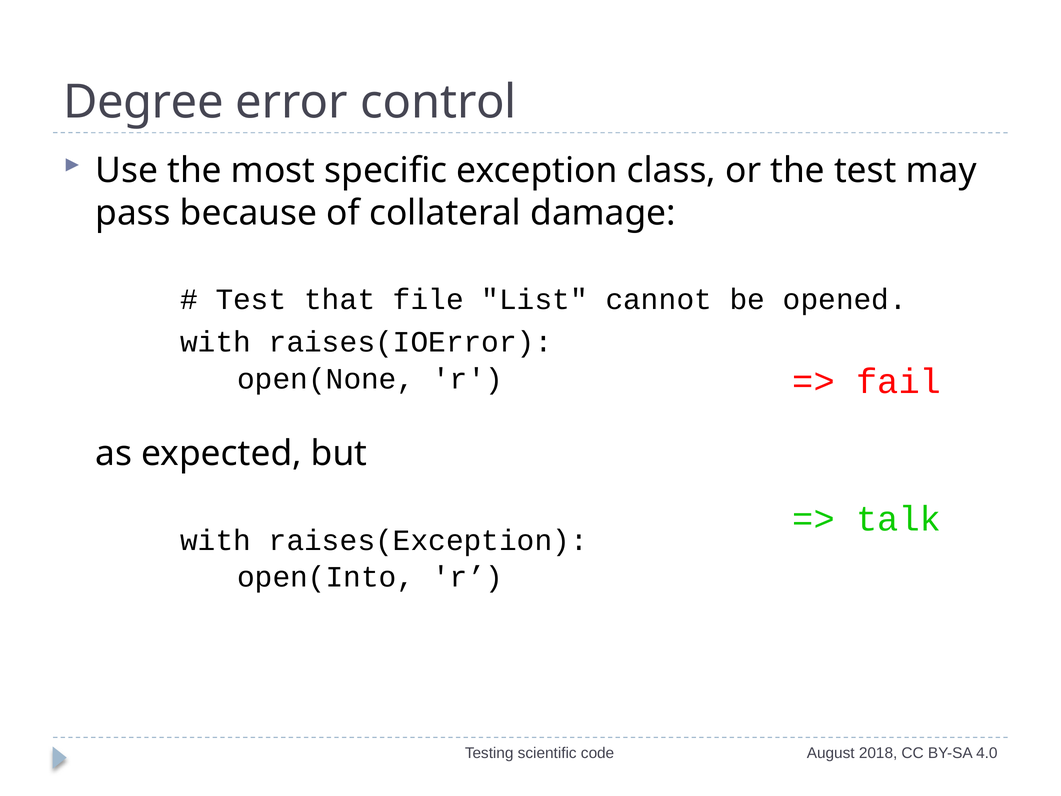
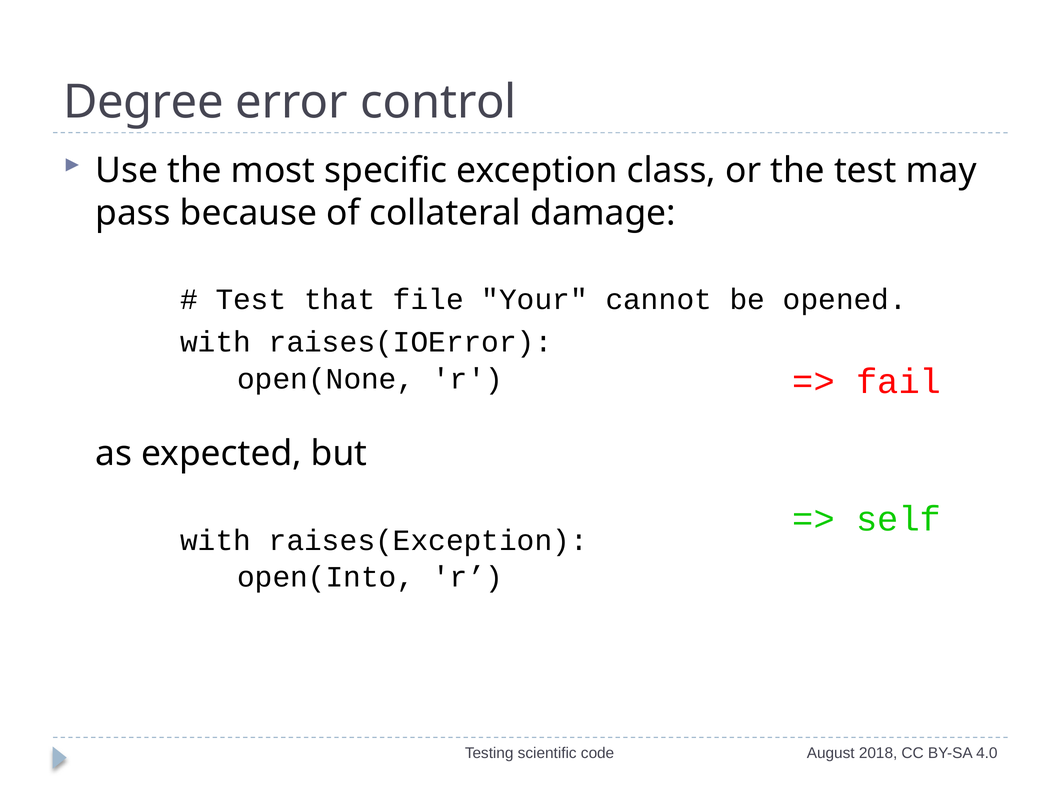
List: List -> Your
talk: talk -> self
